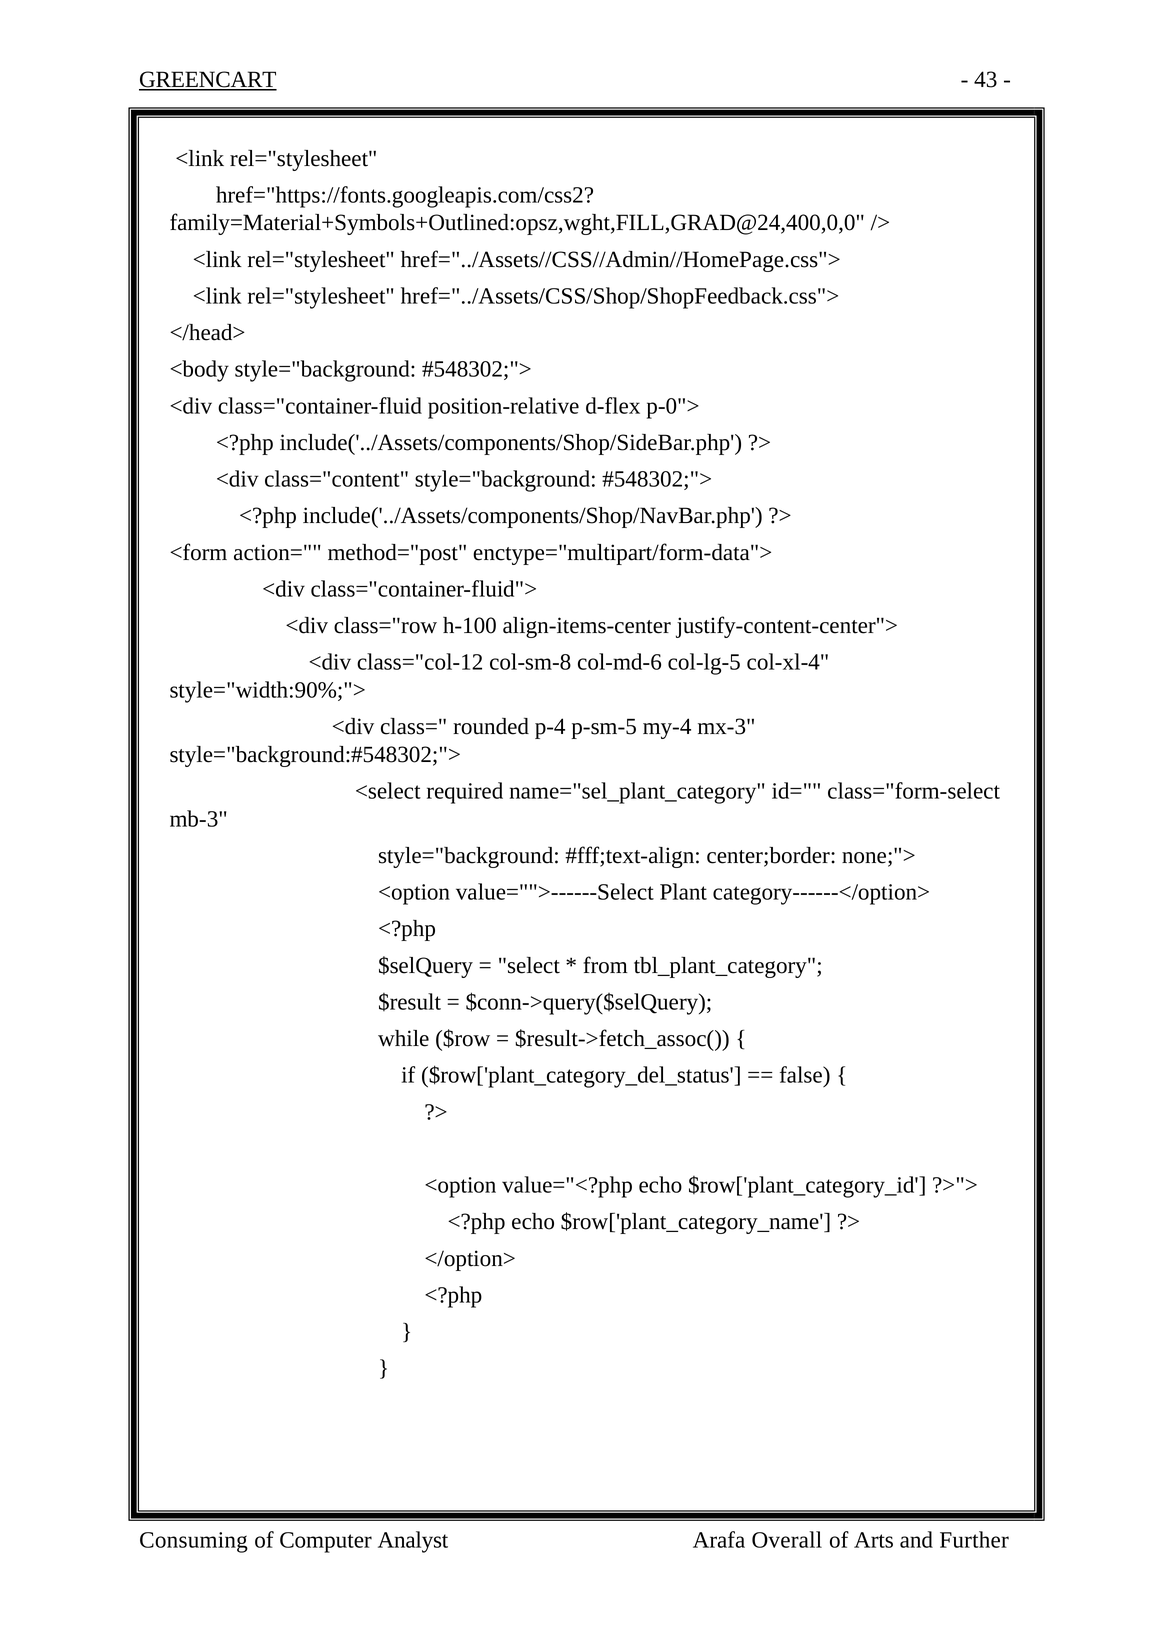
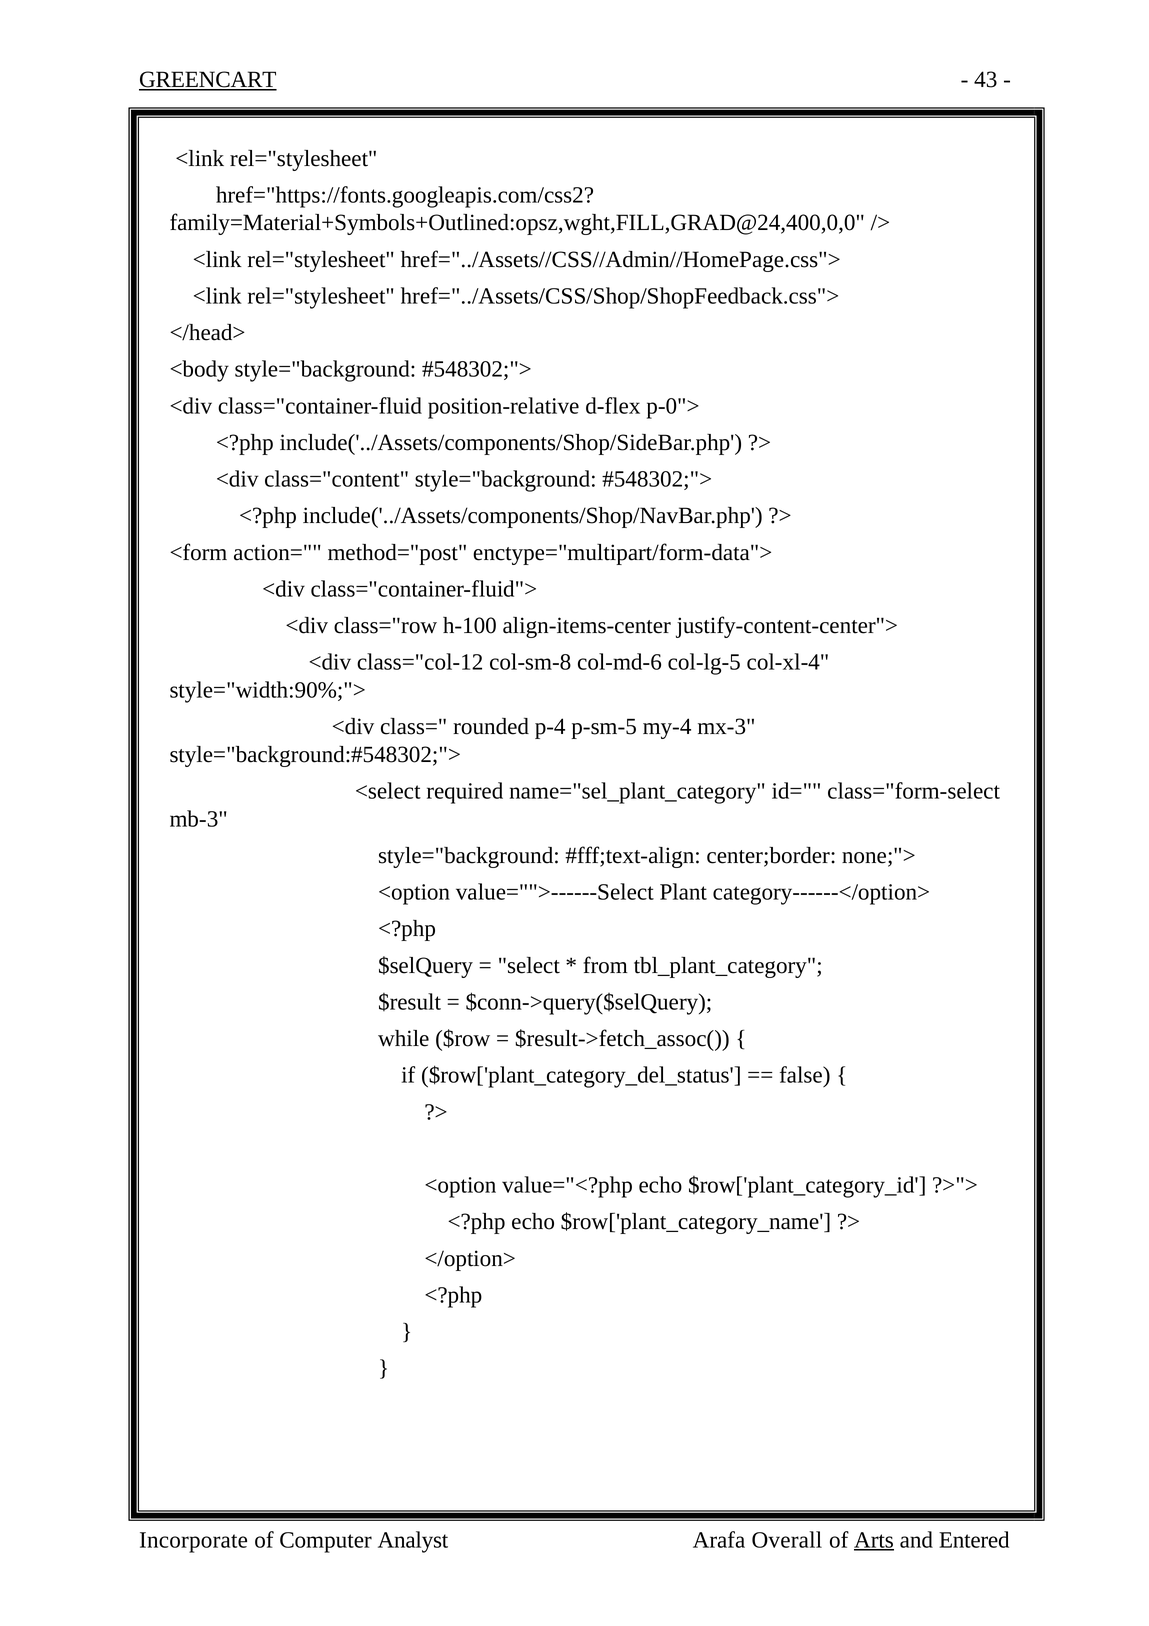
Consuming: Consuming -> Incorporate
Arts underline: none -> present
Further: Further -> Entered
